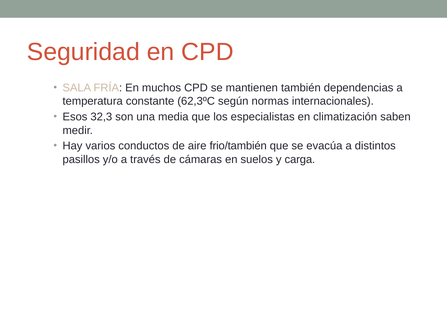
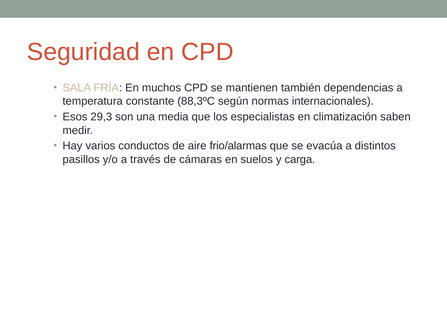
62,3ºC: 62,3ºC -> 88,3ºC
32,3: 32,3 -> 29,3
frio/también: frio/también -> frio/alarmas
